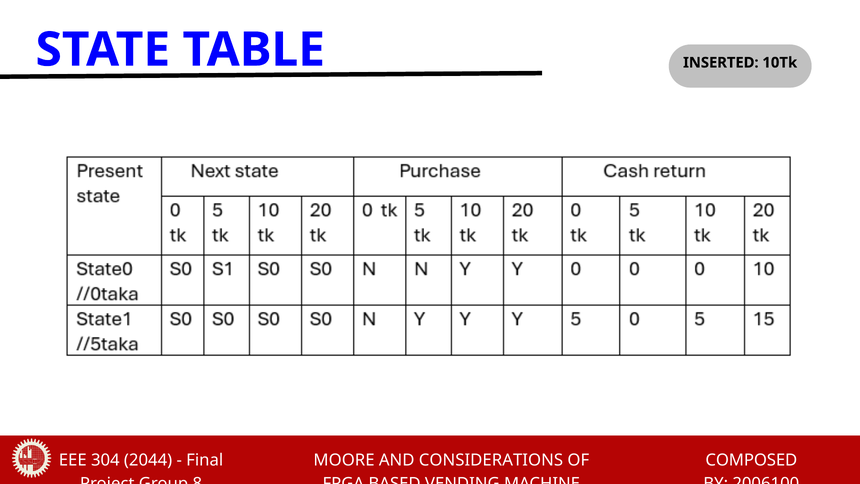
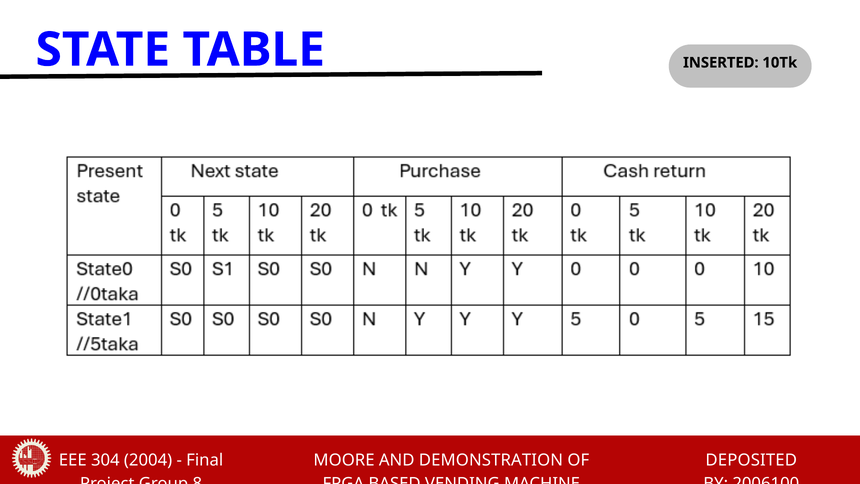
2044: 2044 -> 2004
CONSIDERATIONS: CONSIDERATIONS -> DEMONSTRATION
COMPOSED: COMPOSED -> DEPOSITED
